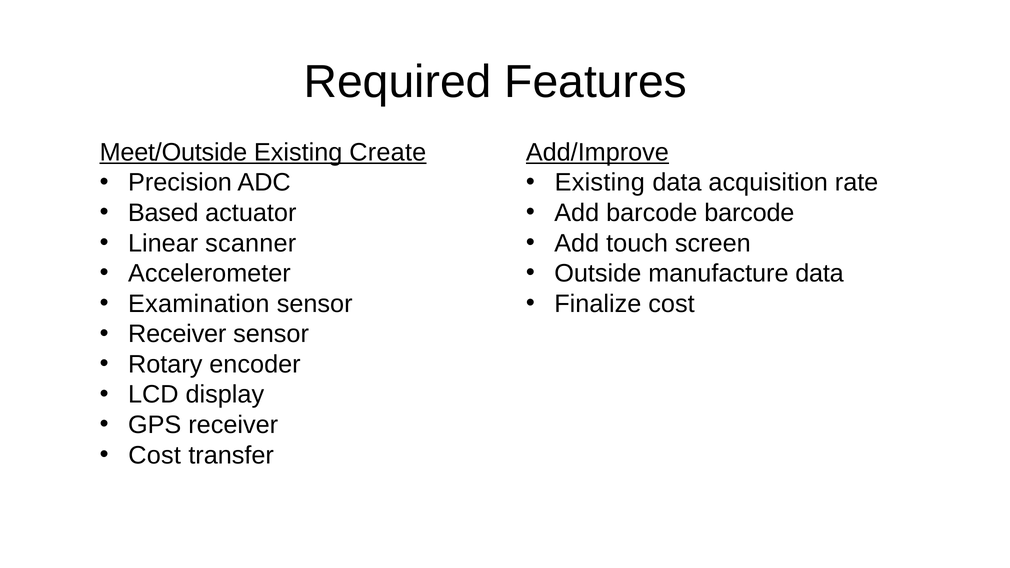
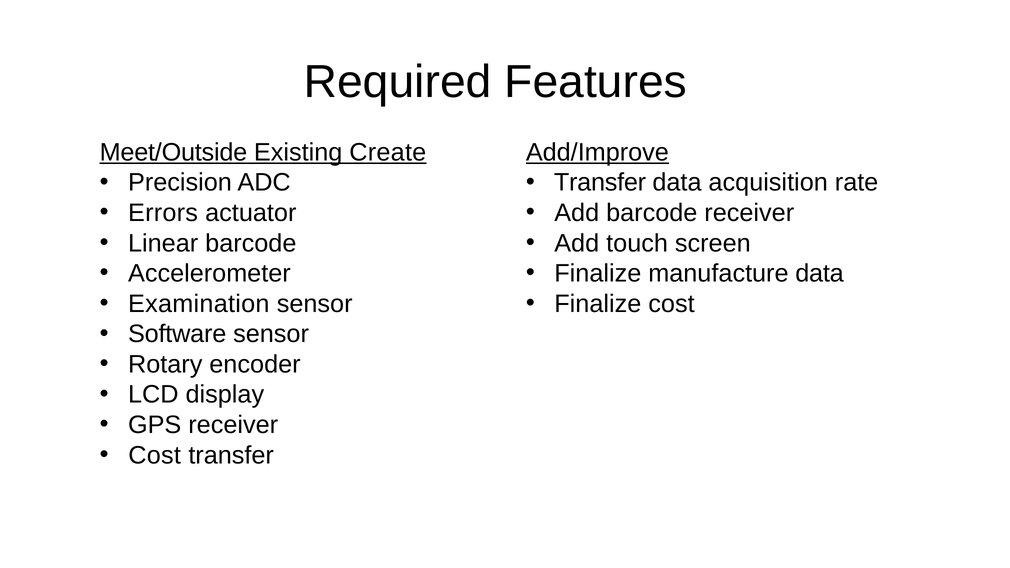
Existing at (600, 183): Existing -> Transfer
Based: Based -> Errors
barcode barcode: barcode -> receiver
Linear scanner: scanner -> barcode
Outside at (598, 274): Outside -> Finalize
Receiver at (177, 334): Receiver -> Software
